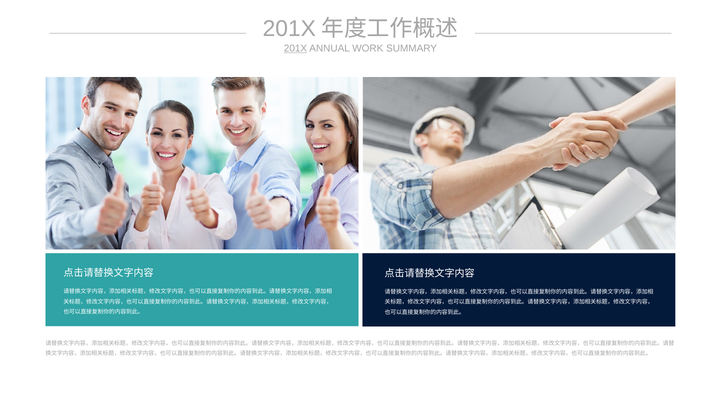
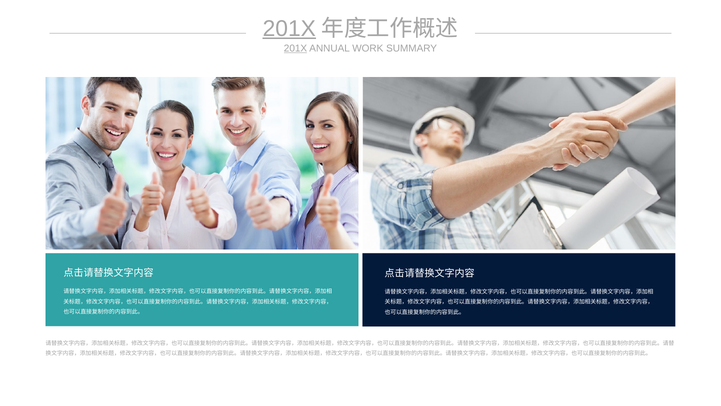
201X at (289, 28) underline: none -> present
